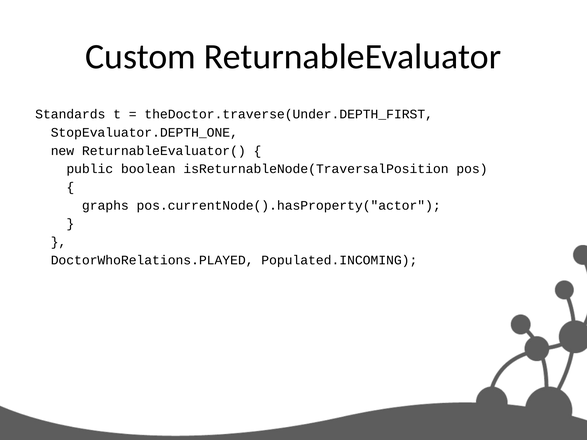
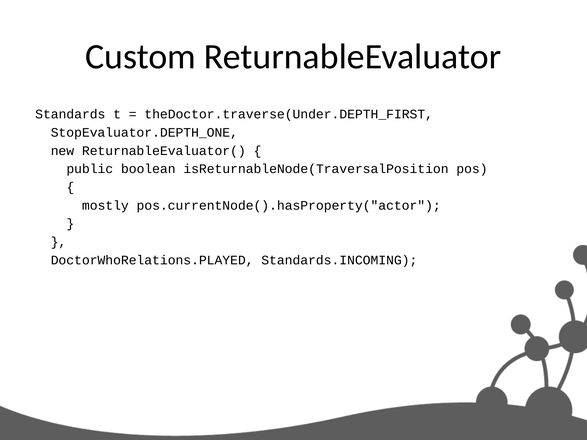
graphs: graphs -> mostly
Populated.INCOMING: Populated.INCOMING -> Standards.INCOMING
